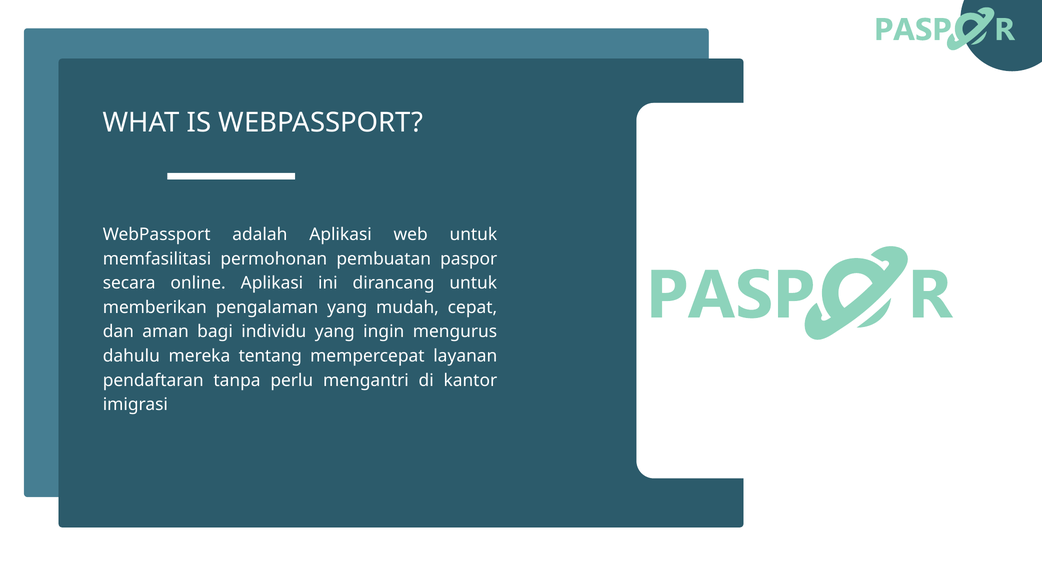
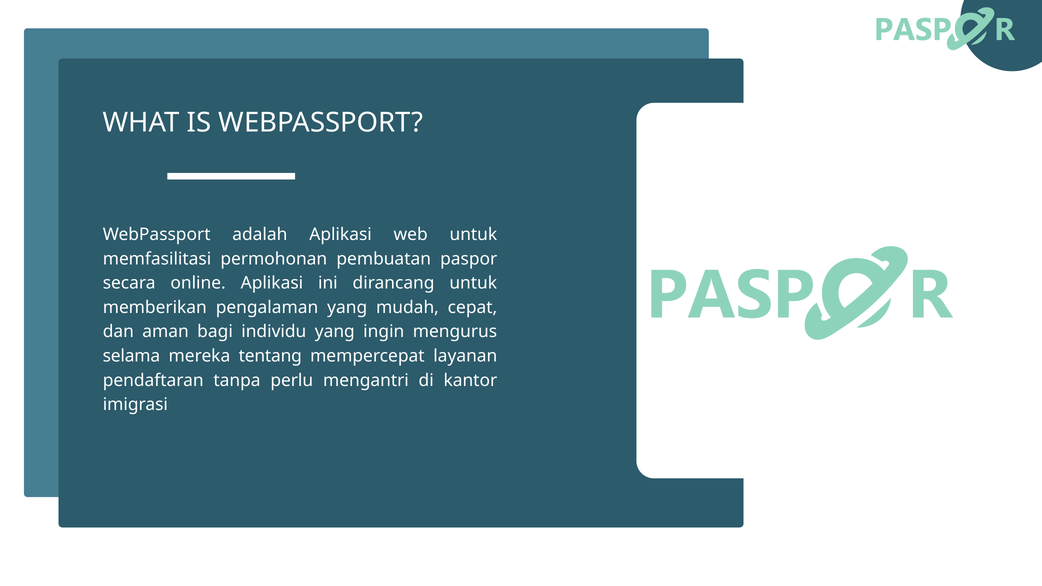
dahulu: dahulu -> selama
